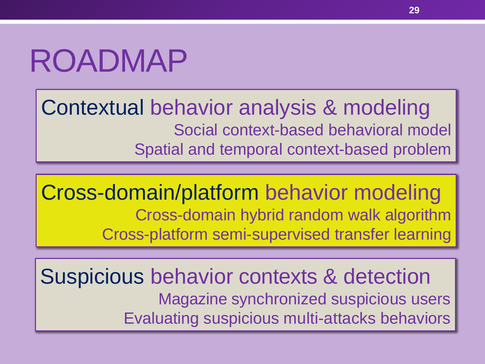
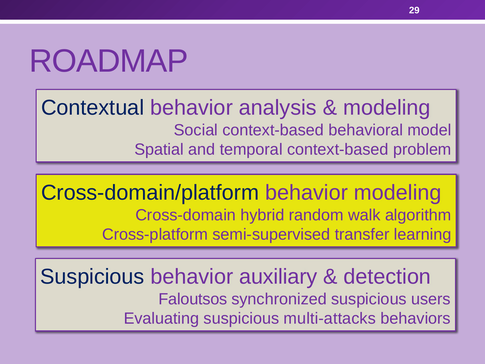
contexts: contexts -> auxiliary
Magazine: Magazine -> Faloutsos
